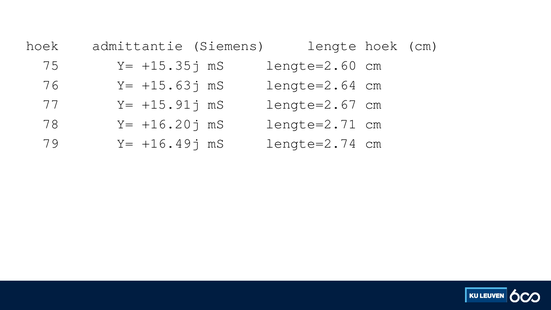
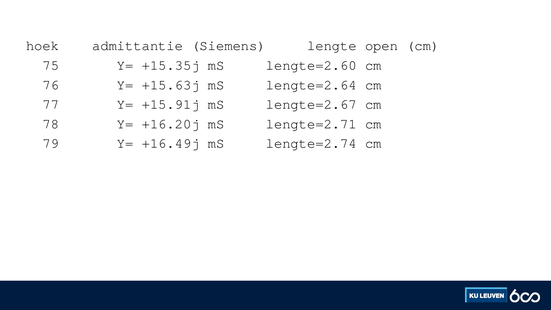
lengte hoek: hoek -> open
